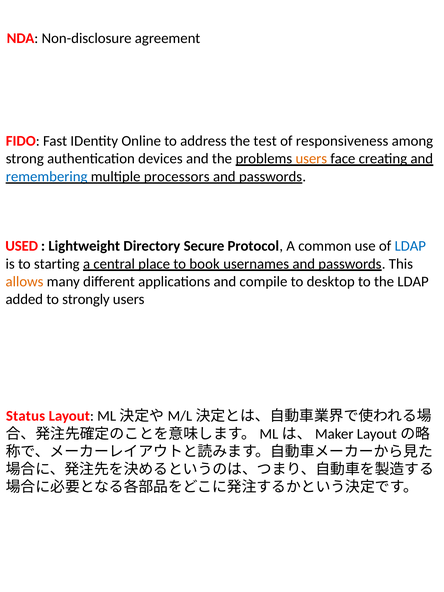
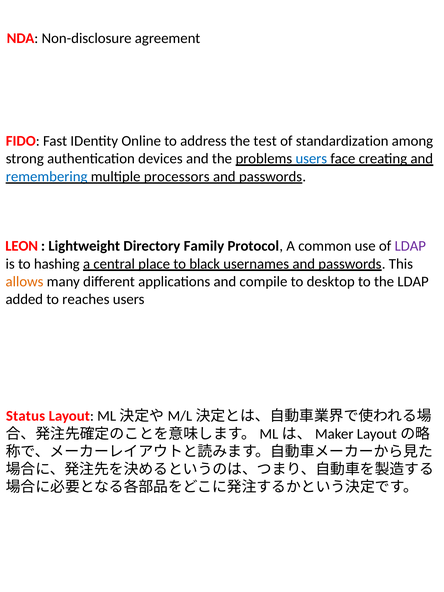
responsiveness: responsiveness -> standardization
users at (311, 159) colour: orange -> blue
USED: USED -> LEON
Secure: Secure -> Family
LDAP at (410, 246) colour: blue -> purple
starting: starting -> hashing
book: book -> black
strongly: strongly -> reaches
